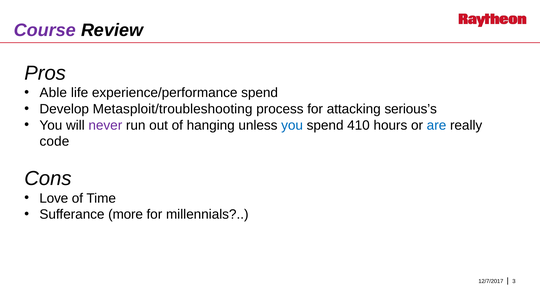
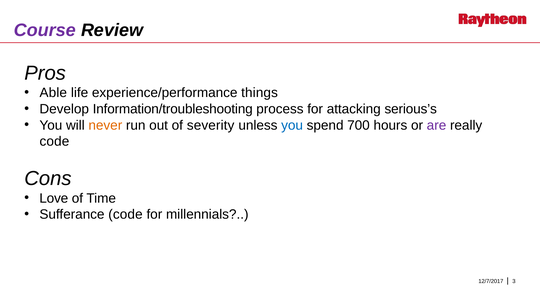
experience/performance spend: spend -> things
Metasploit/troubleshooting: Metasploit/troubleshooting -> Information/troubleshooting
never colour: purple -> orange
hanging: hanging -> severity
410: 410 -> 700
are colour: blue -> purple
Sufferance more: more -> code
